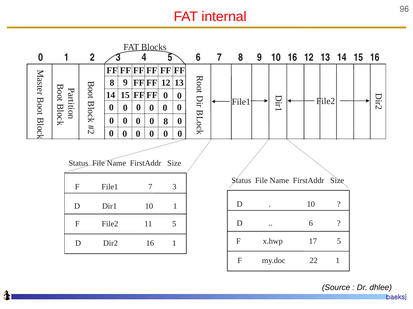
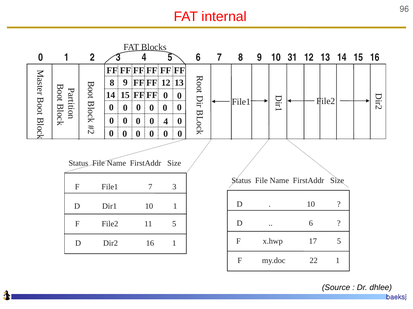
10 16: 16 -> 31
0 8: 8 -> 4
